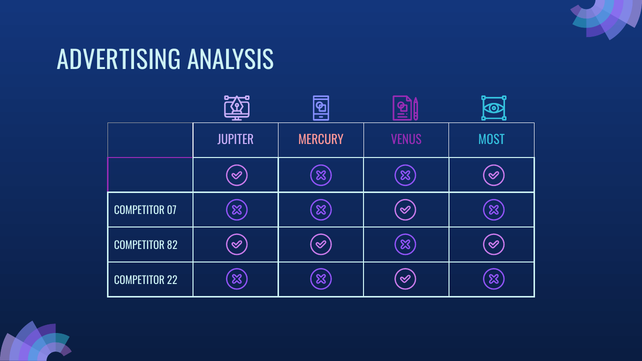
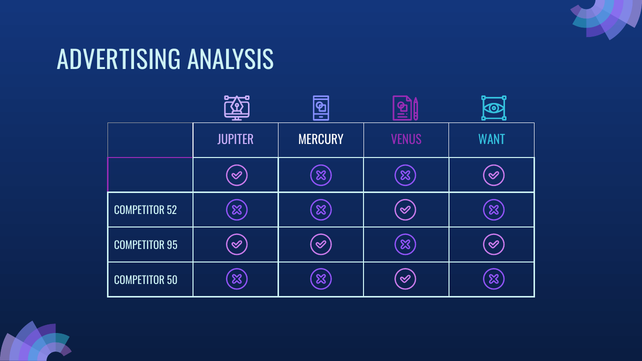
MERCURY colour: pink -> white
MOST: MOST -> WANT
07: 07 -> 52
82: 82 -> 95
22: 22 -> 50
